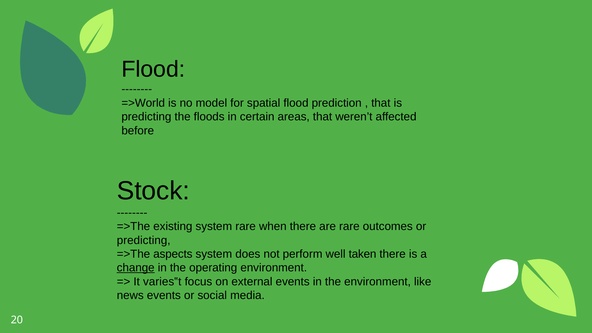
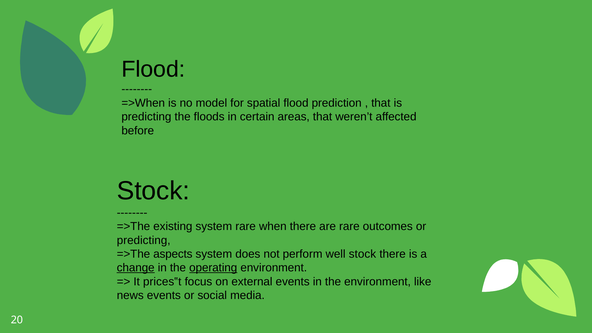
=>World: =>World -> =>When
well taken: taken -> stock
operating underline: none -> present
varies‟t: varies‟t -> prices‟t
